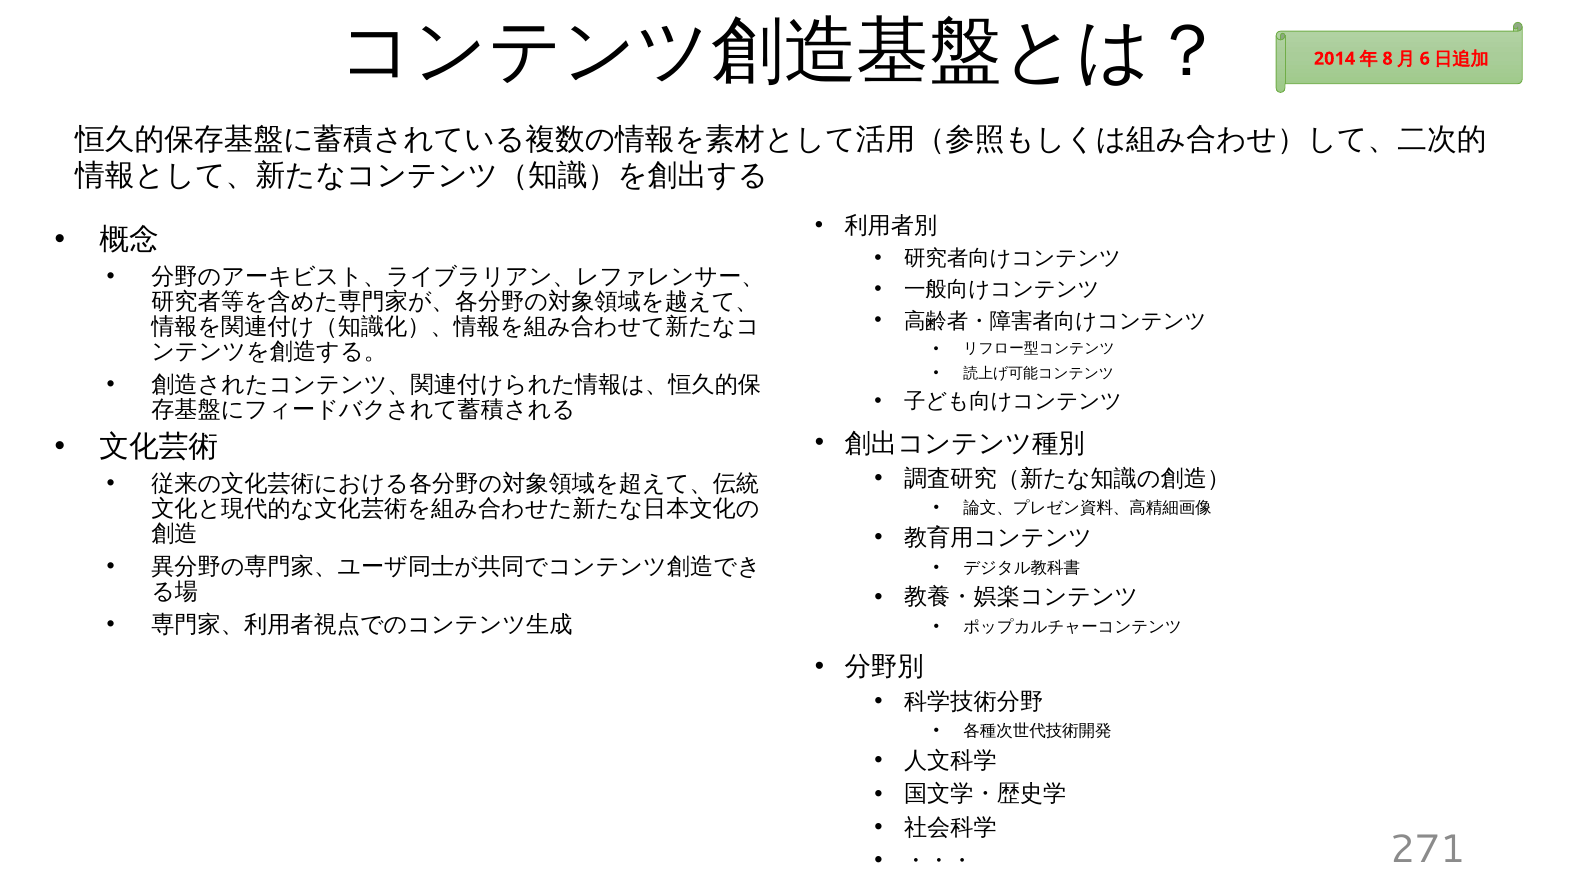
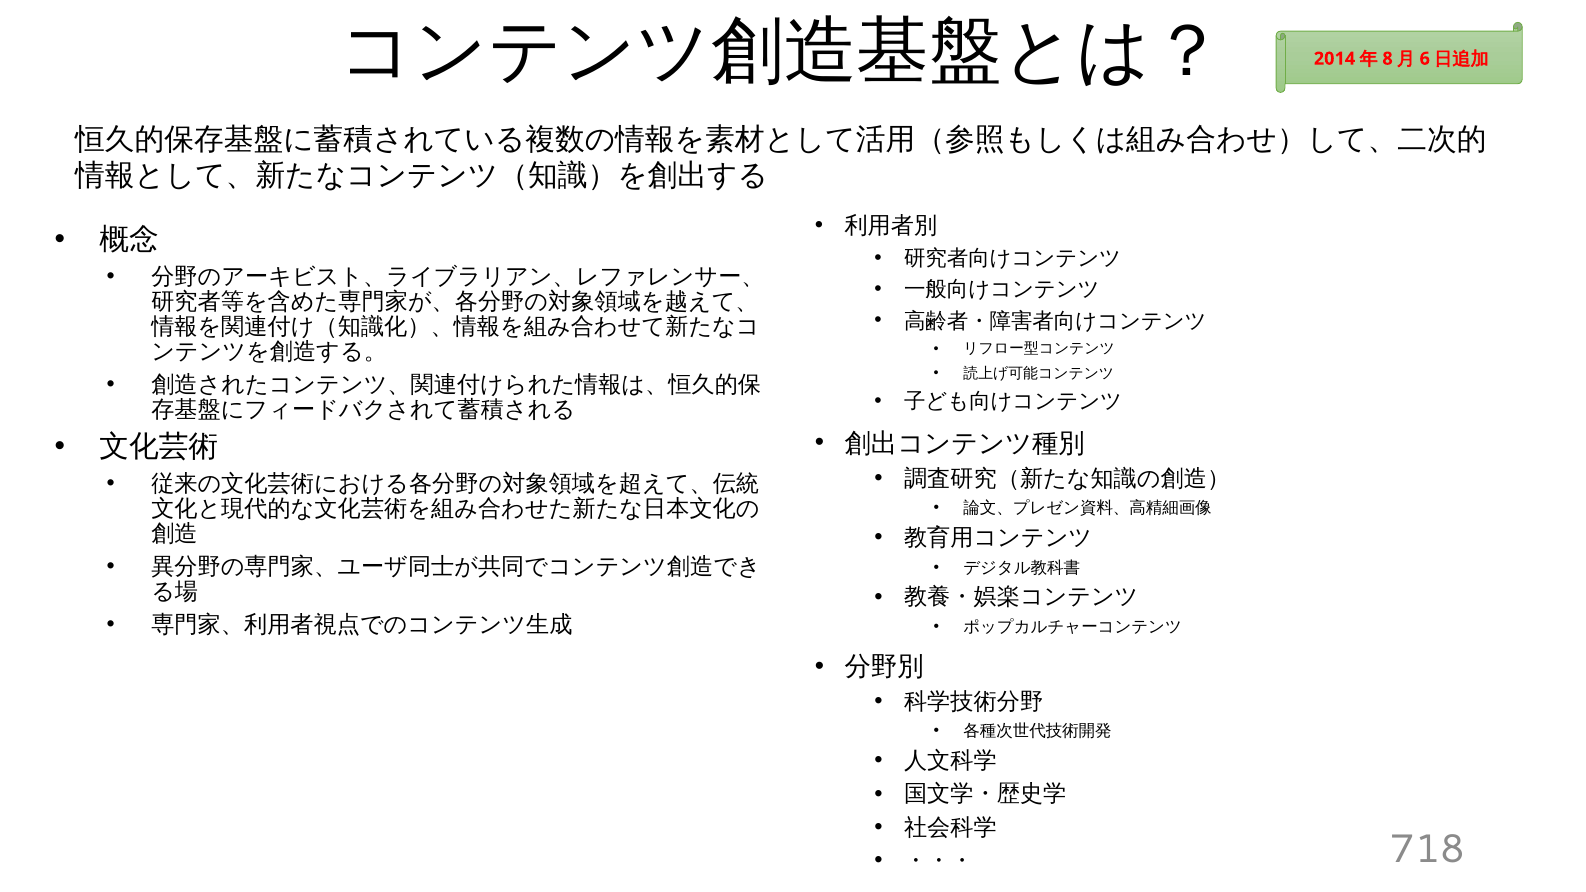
271: 271 -> 718
